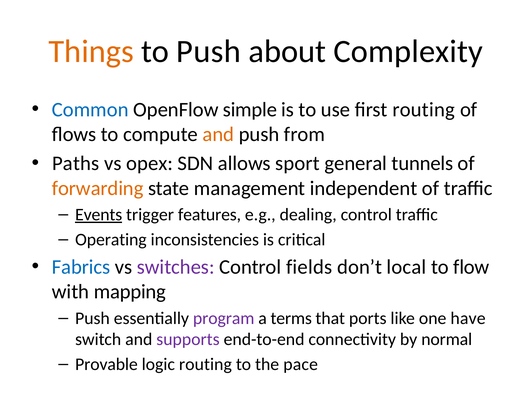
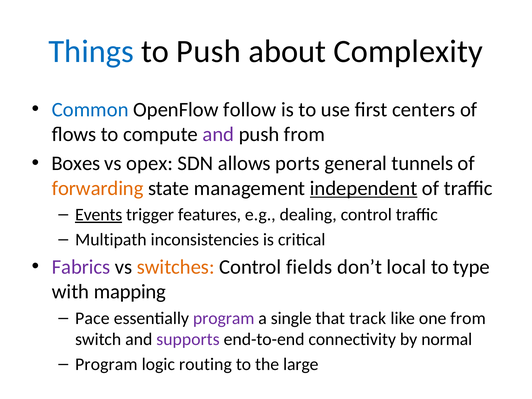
Things colour: orange -> blue
simple: simple -> follow
first routing: routing -> centers
and at (218, 134) colour: orange -> purple
Paths: Paths -> Boxes
sport: sport -> ports
independent underline: none -> present
Operating: Operating -> Multipath
Fabrics colour: blue -> purple
switches colour: purple -> orange
flow: flow -> type
Push at (92, 318): Push -> Pace
terms: terms -> single
ports: ports -> track
one have: have -> from
Provable at (106, 364): Provable -> Program
pace: pace -> large
